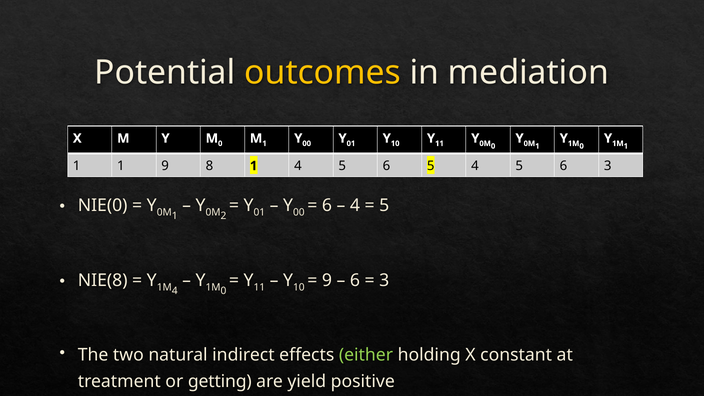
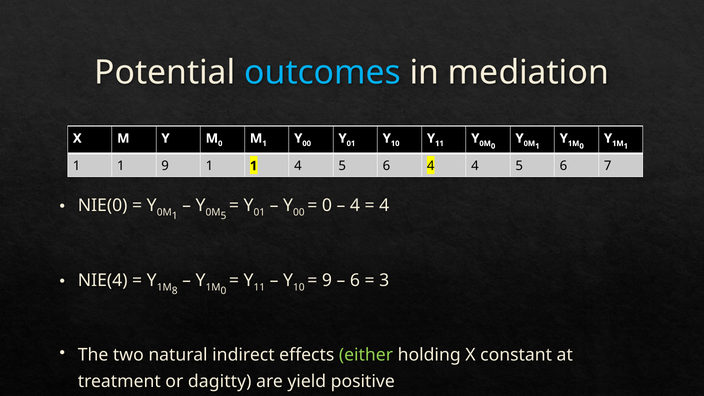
outcomes colour: yellow -> light blue
9 8: 8 -> 1
6 5: 5 -> 4
6 3: 3 -> 7
2 at (223, 216): 2 -> 5
6 at (327, 206): 6 -> 0
5 at (384, 206): 5 -> 4
NIE(8: NIE(8 -> NIE(4
4 at (175, 291): 4 -> 8
getting: getting -> dagitty
